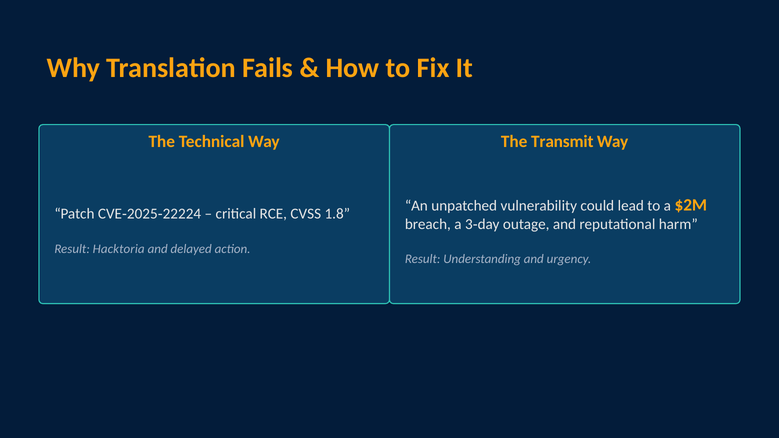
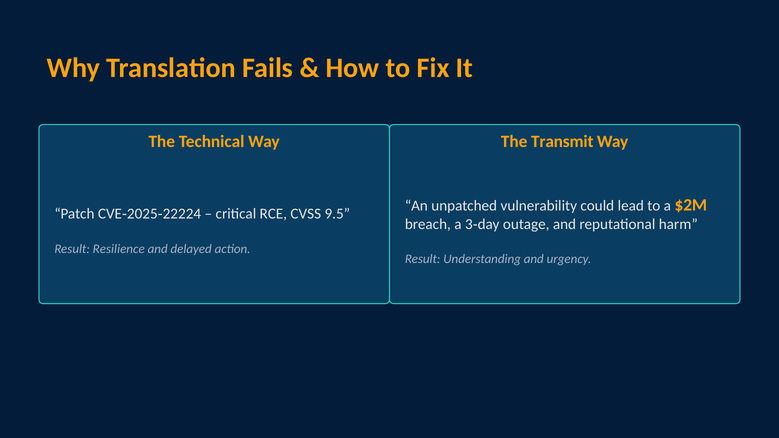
1.8: 1.8 -> 9.5
Hacktoria: Hacktoria -> Resilience
